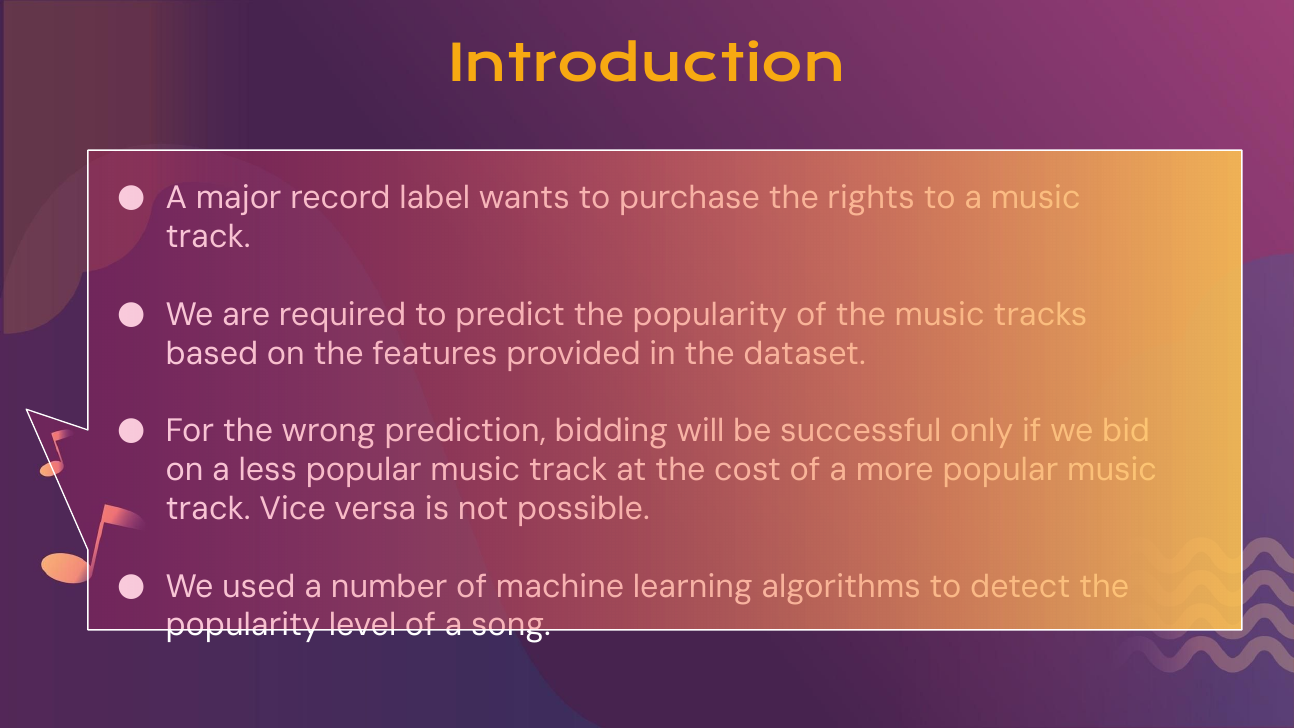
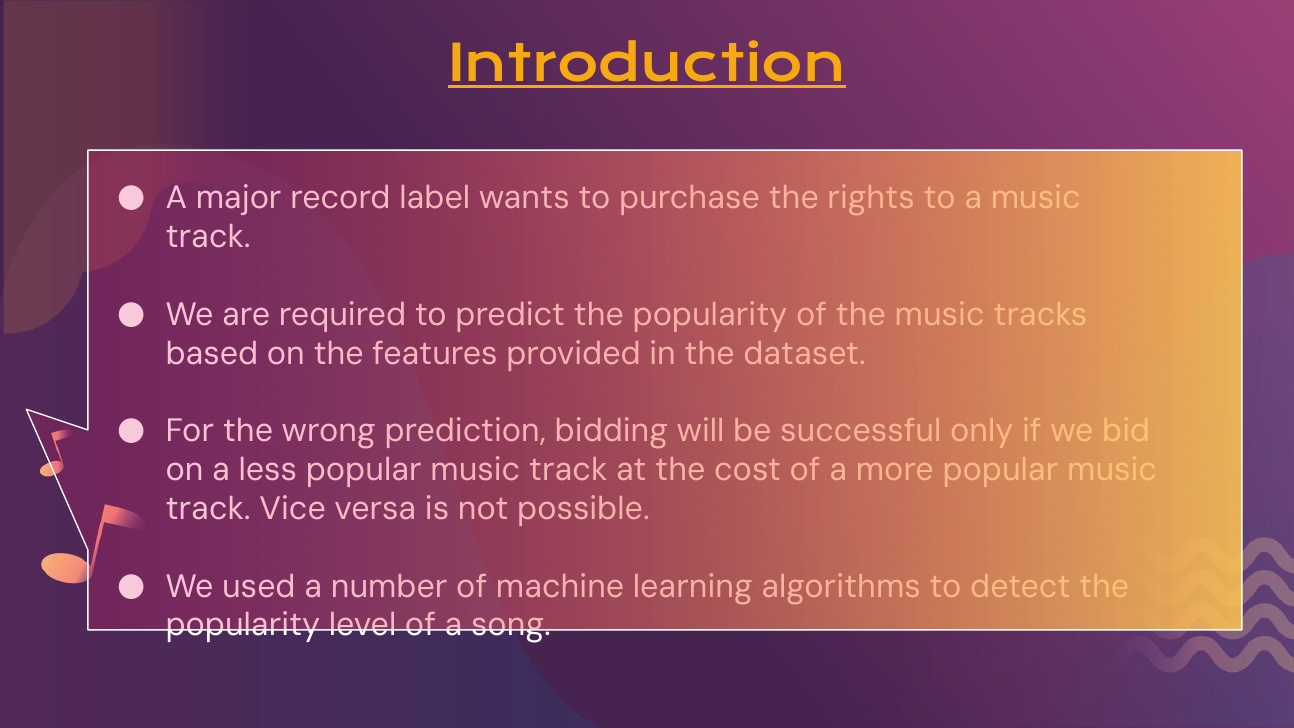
Introduction underline: none -> present
